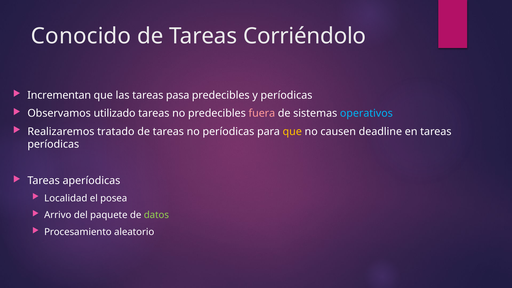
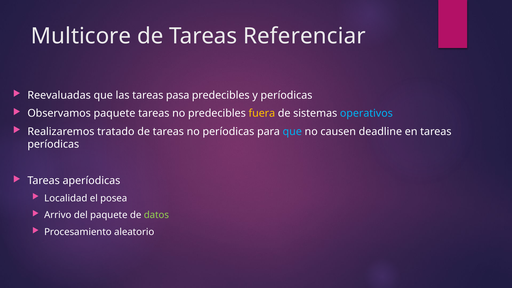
Conocido: Conocido -> Multicore
Corriéndolo: Corriéndolo -> Referenciar
Incrementan: Incrementan -> Reevaluadas
Observamos utilizado: utilizado -> paquete
fuera colour: pink -> yellow
que at (292, 132) colour: yellow -> light blue
